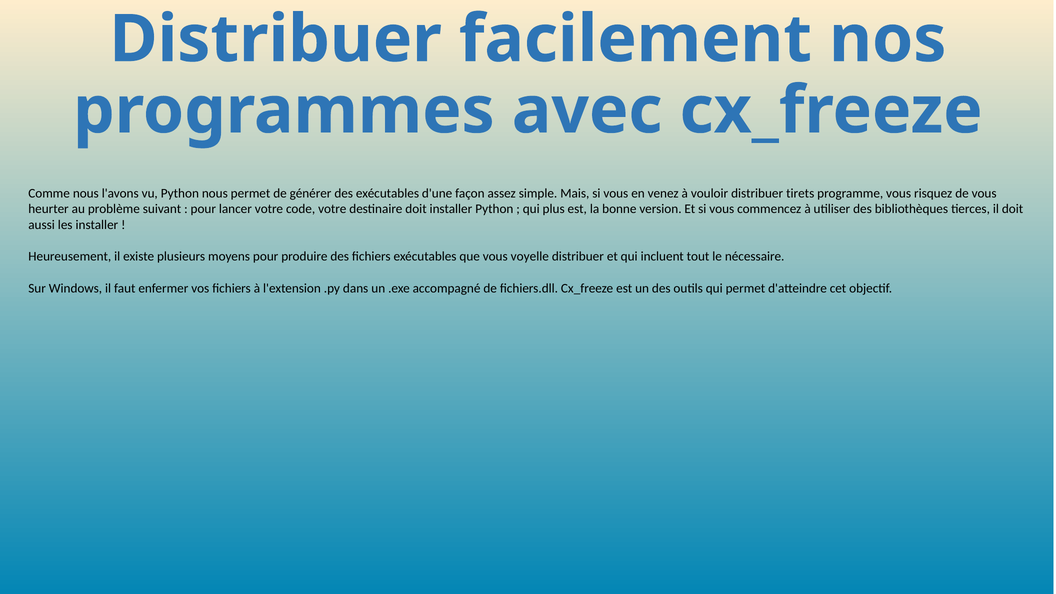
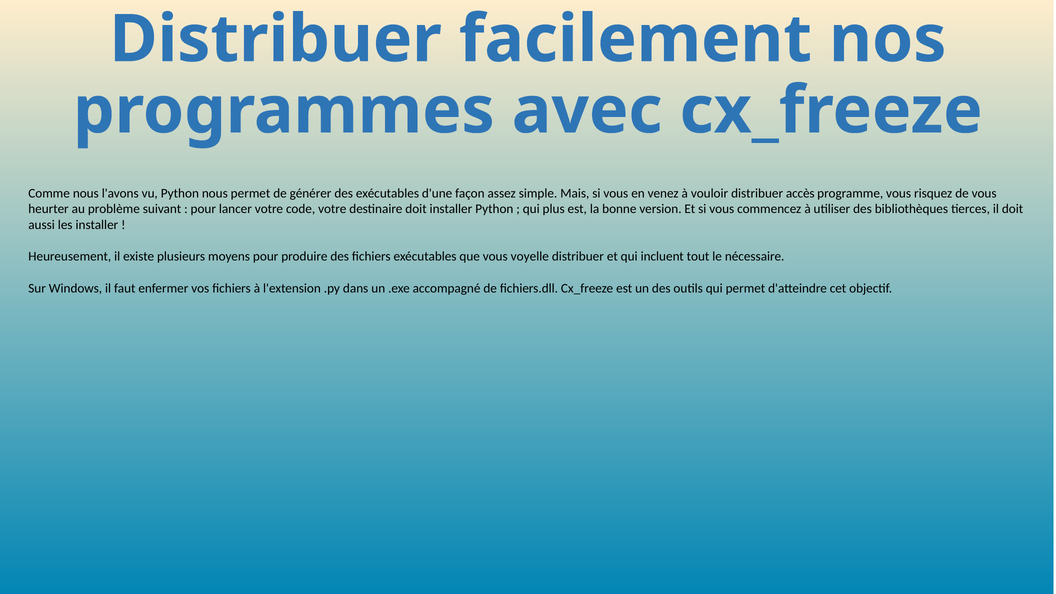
tirets: tirets -> accès
